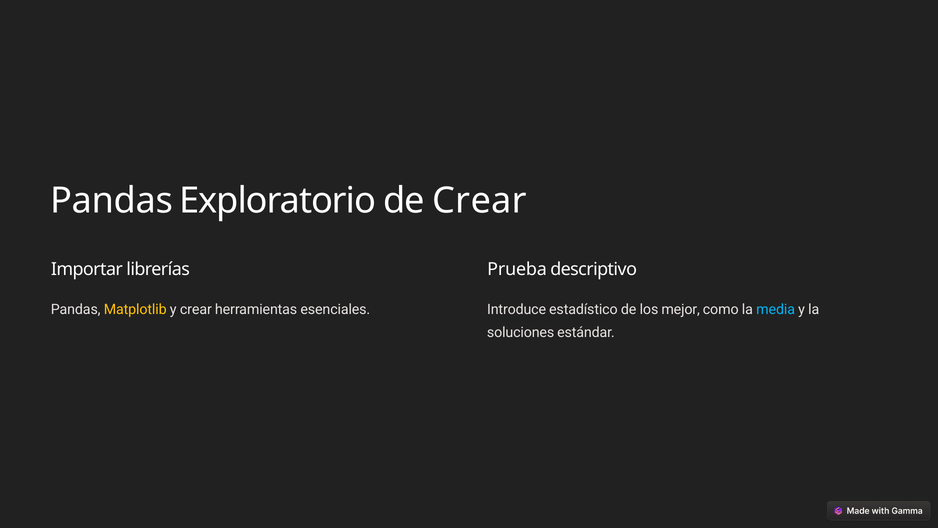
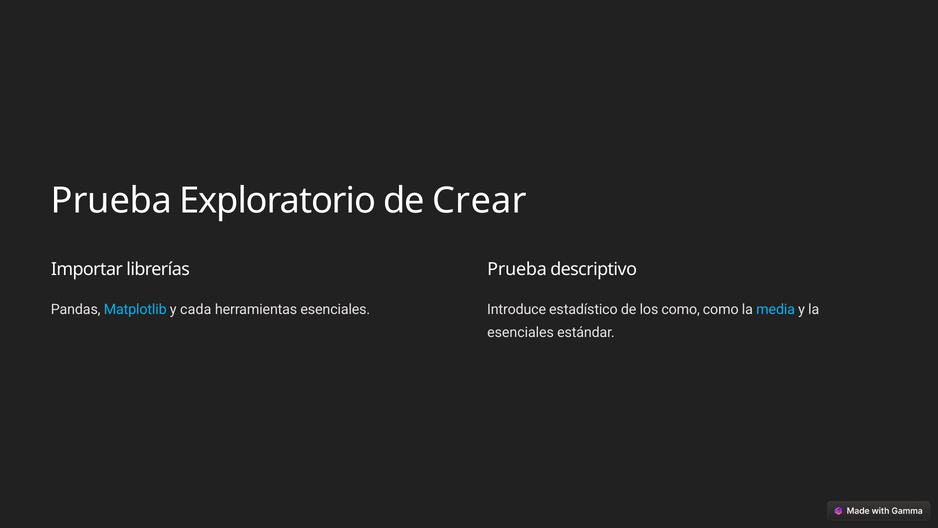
Pandas at (112, 200): Pandas -> Prueba
Matplotlib colour: yellow -> light blue
y crear: crear -> cada
los mejor: mejor -> como
soluciones at (521, 332): soluciones -> esenciales
